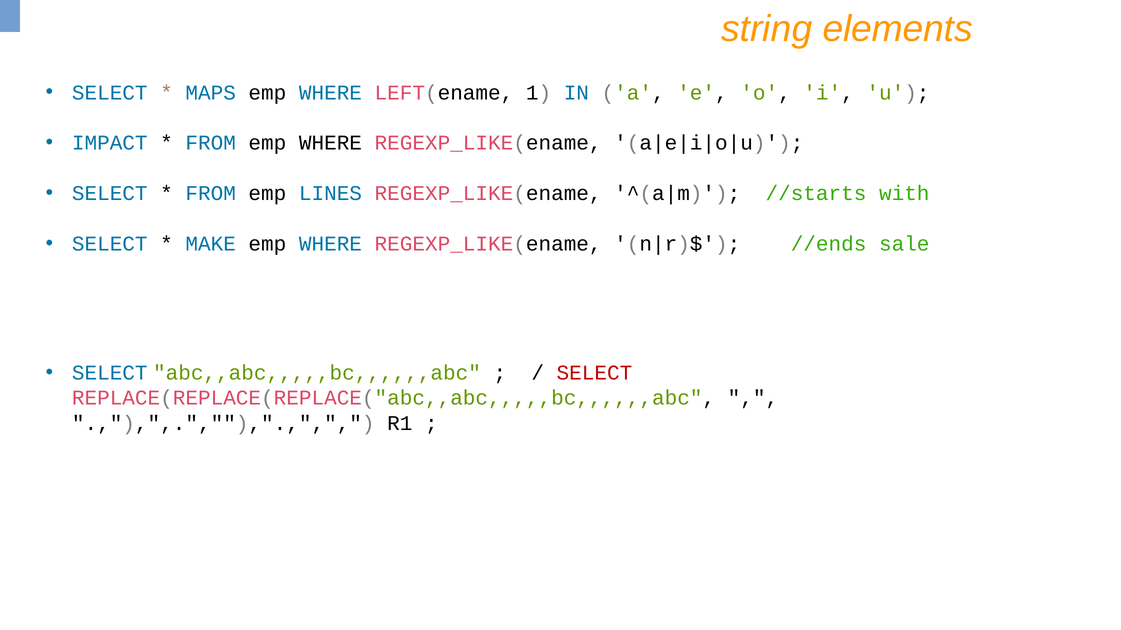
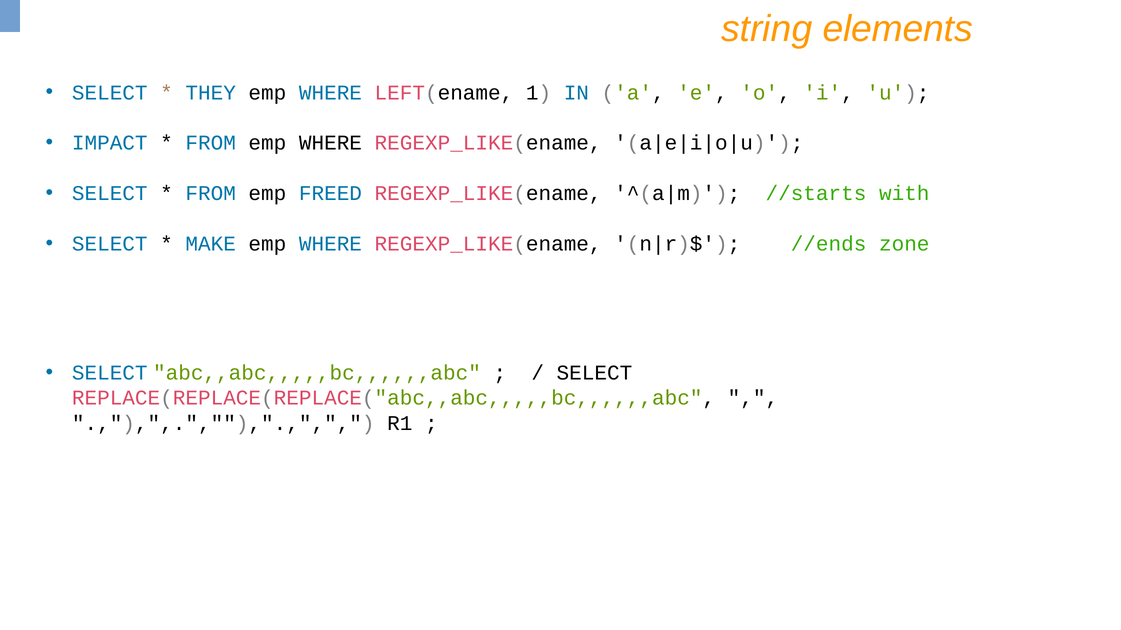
MAPS: MAPS -> THEY
LINES: LINES -> FREED
sale: sale -> zone
SELECT at (594, 373) colour: red -> black
